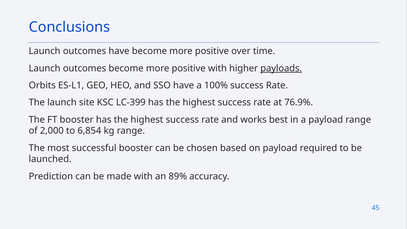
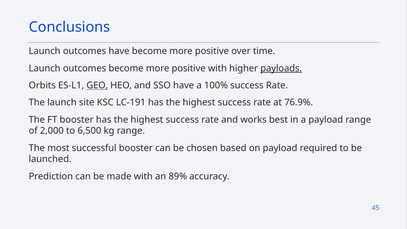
GEO underline: none -> present
LC-399: LC-399 -> LC-191
6,854: 6,854 -> 6,500
